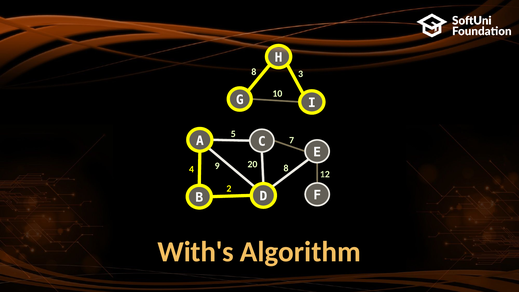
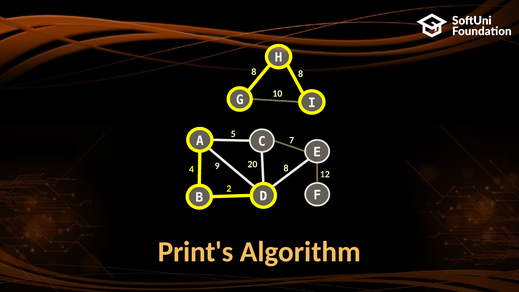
8 3: 3 -> 8
With's: With's -> Print's
